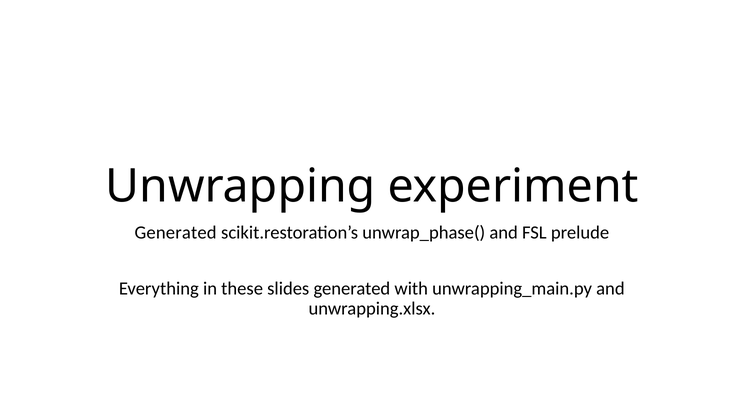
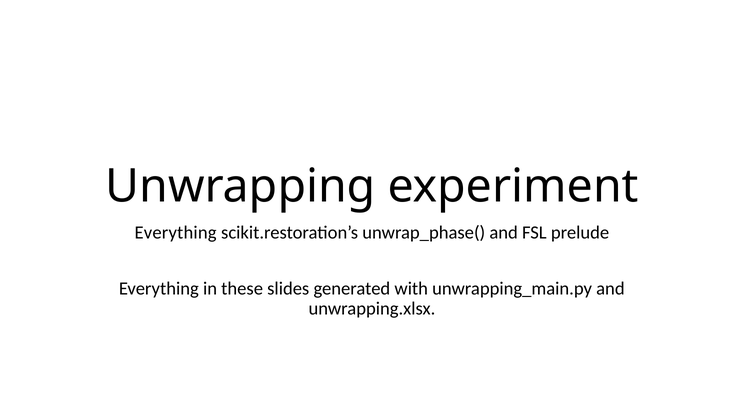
Generated at (176, 233): Generated -> Everything
